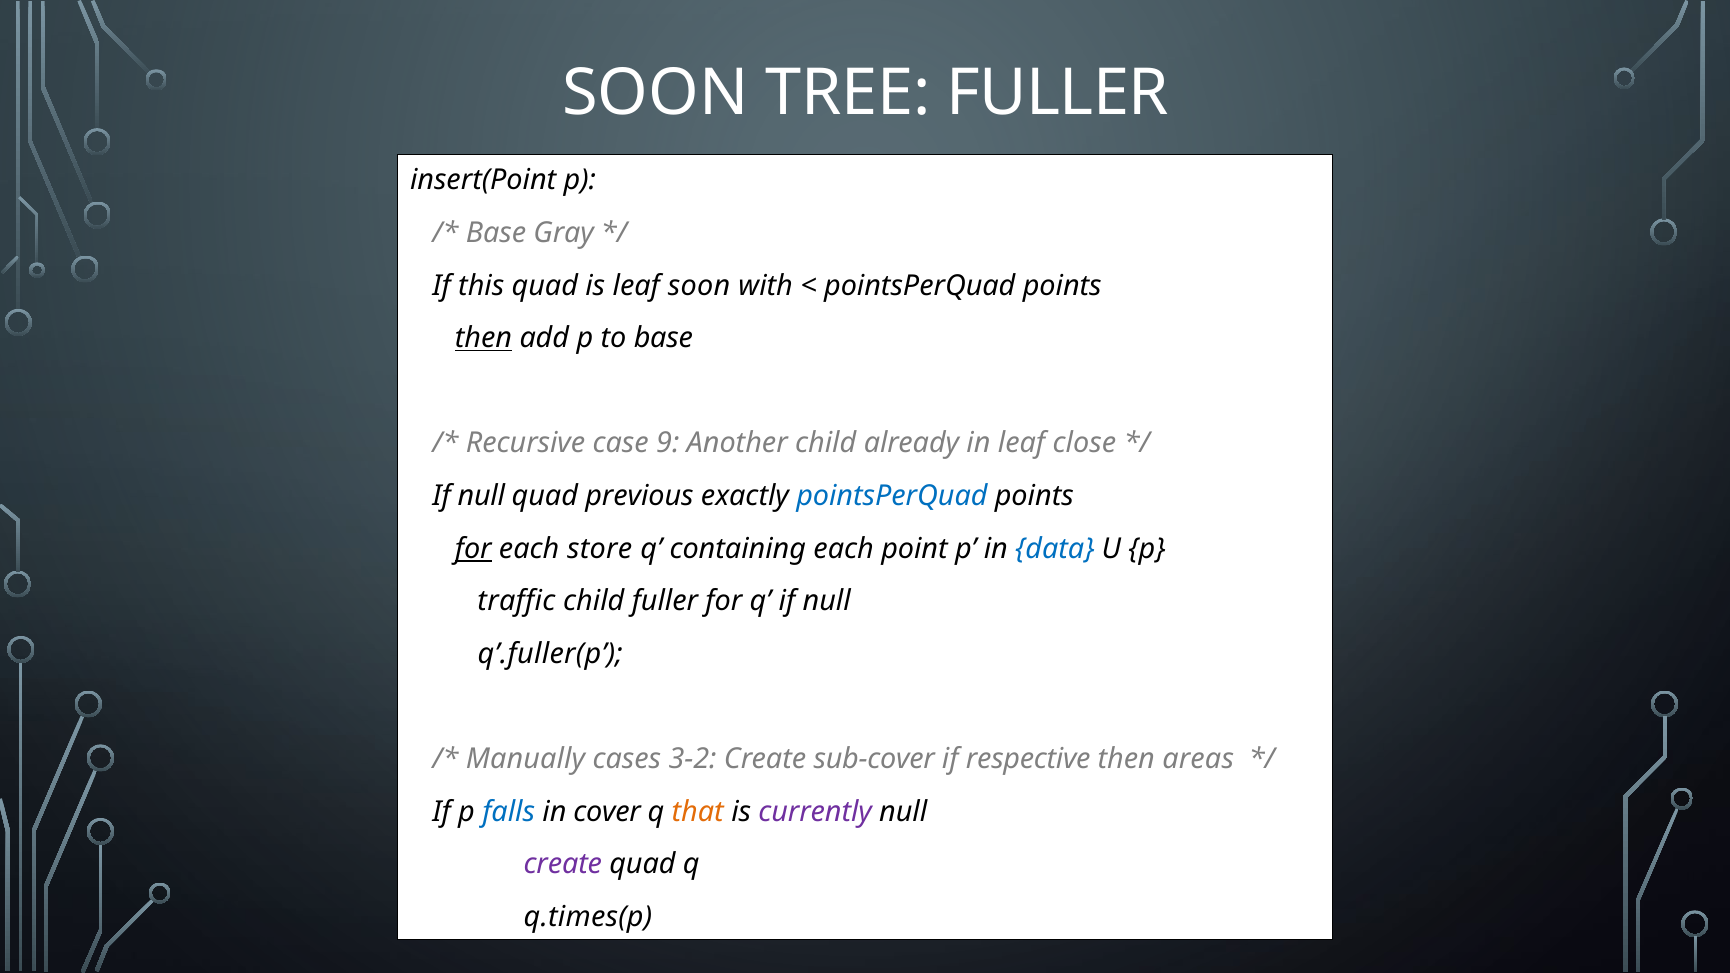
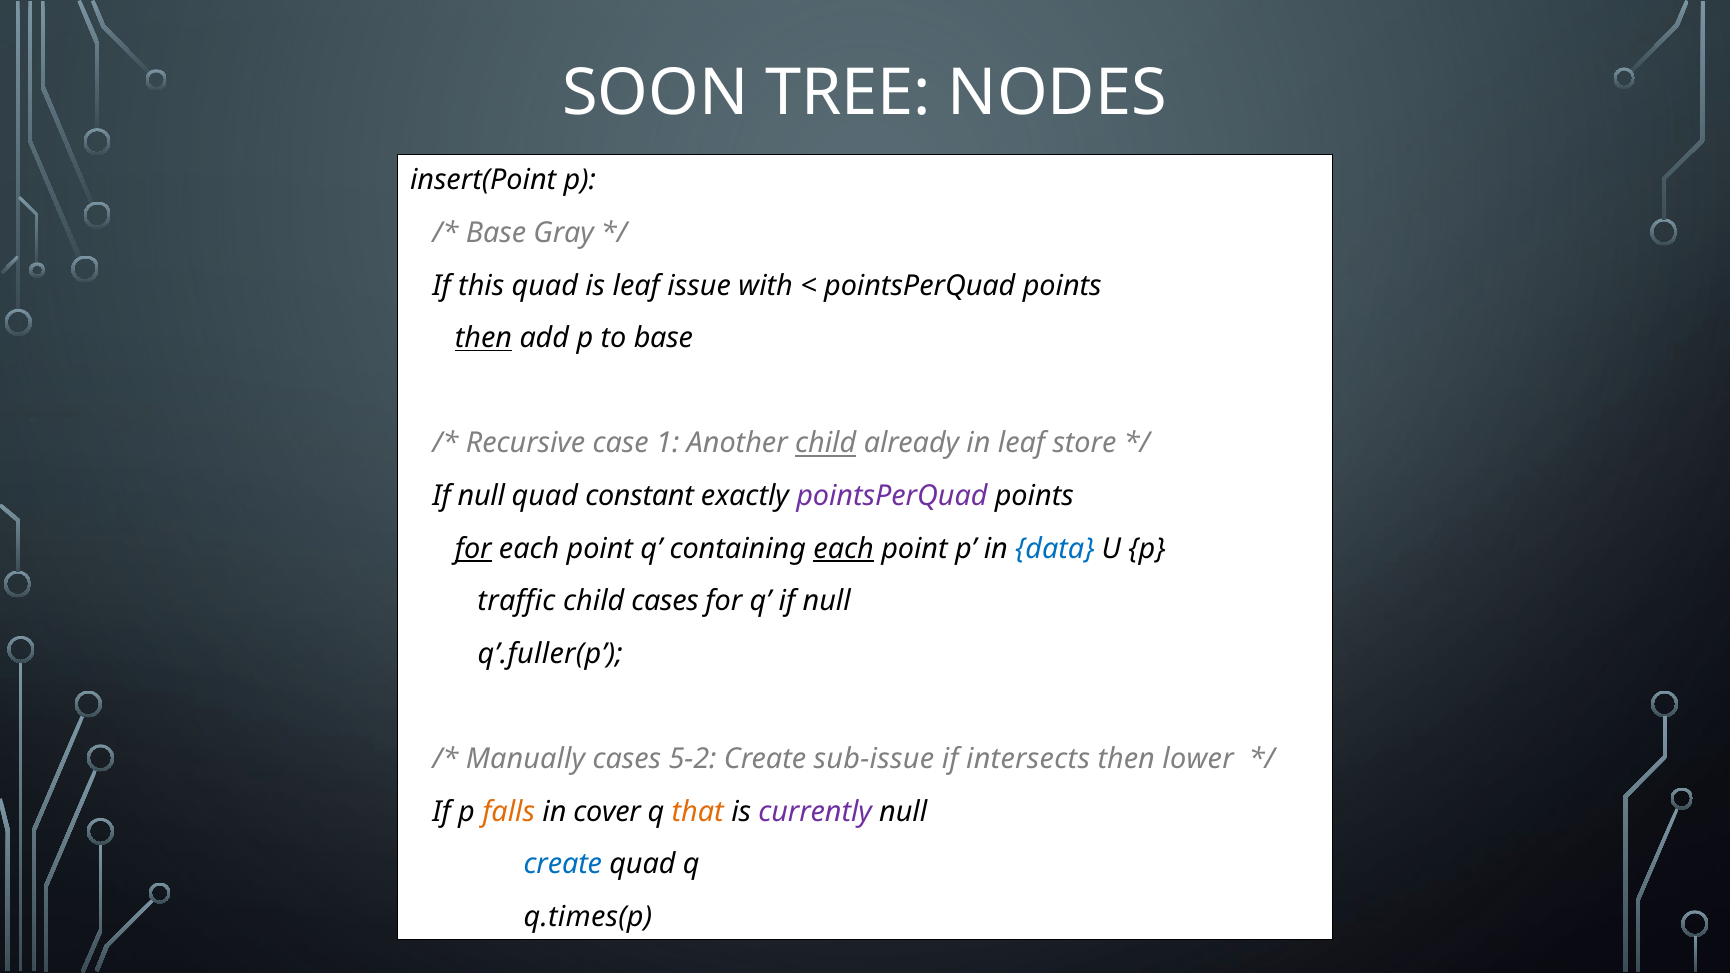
TREE FULLER: FULLER -> NODES
leaf soon: soon -> issue
9: 9 -> 1
child at (826, 443) underline: none -> present
close: close -> store
previous: previous -> constant
pointsPerQuad at (892, 496) colour: blue -> purple
store at (600, 549): store -> point
each at (844, 549) underline: none -> present
child fuller: fuller -> cases
3-2: 3-2 -> 5-2
sub-cover: sub-cover -> sub-issue
respective: respective -> intersects
areas: areas -> lower
falls colour: blue -> orange
create at (563, 864) colour: purple -> blue
